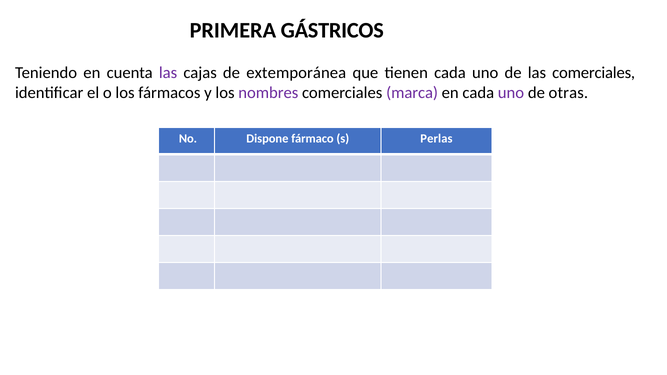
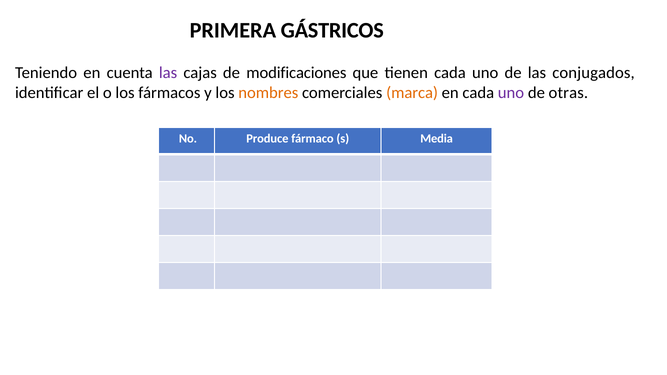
extemporánea: extemporánea -> modificaciones
las comerciales: comerciales -> conjugados
nombres colour: purple -> orange
marca colour: purple -> orange
Dispone: Dispone -> Produce
Perlas: Perlas -> Media
